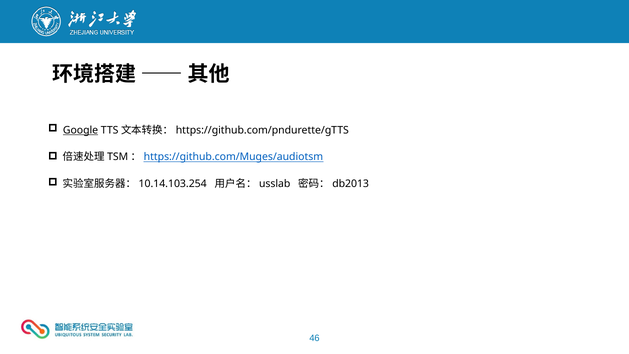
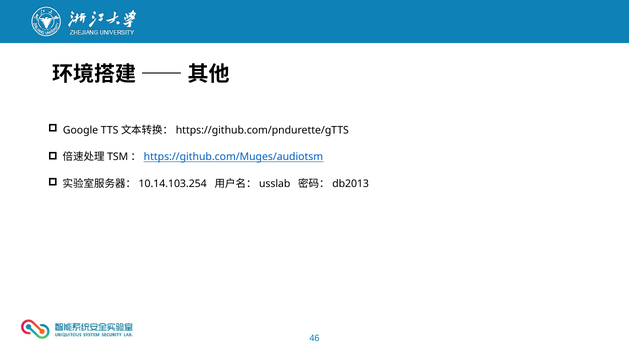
Google underline: present -> none
